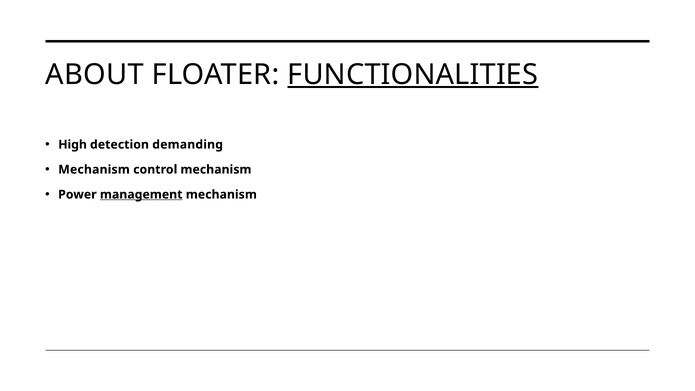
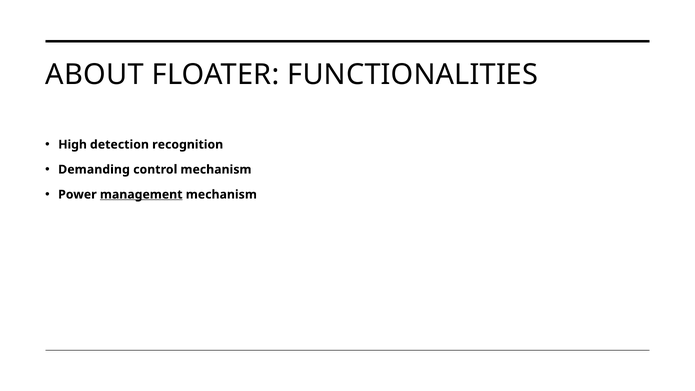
FUNCTIONALITIES underline: present -> none
demanding: demanding -> recognition
Mechanism at (94, 170): Mechanism -> Demanding
